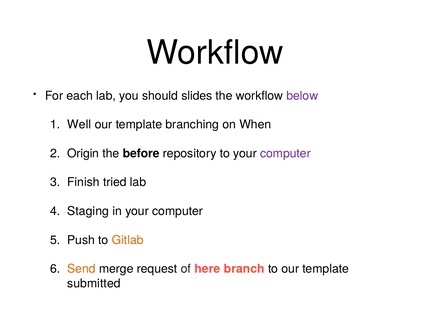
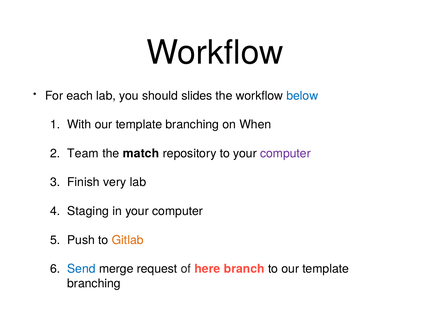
below colour: purple -> blue
Well: Well -> With
Origin: Origin -> Team
before: before -> match
tried: tried -> very
Send colour: orange -> blue
submitted at (94, 284): submitted -> branching
